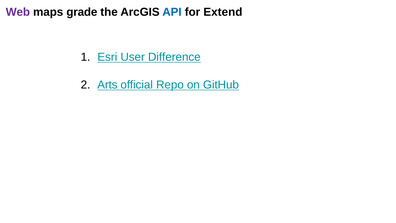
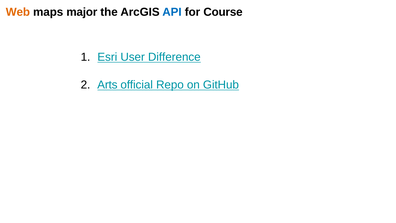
Web colour: purple -> orange
grade: grade -> major
Extend: Extend -> Course
